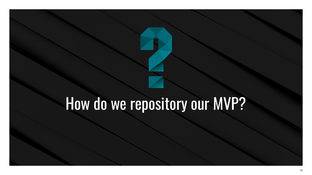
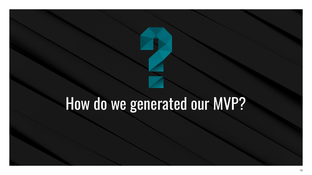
repository: repository -> generated
